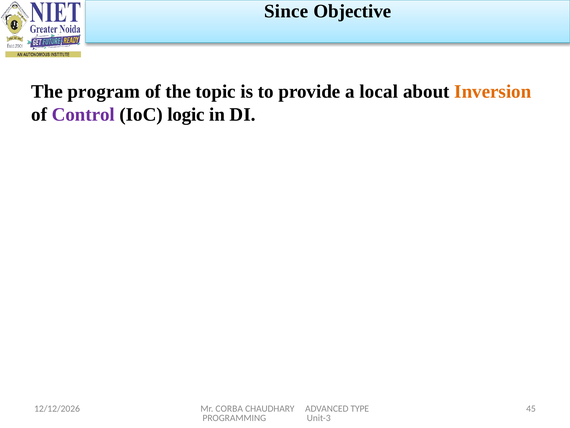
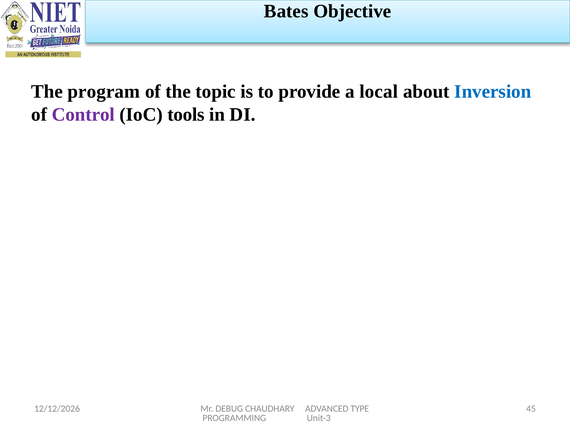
Since: Since -> Bates
Inversion colour: orange -> blue
logic: logic -> tools
CORBA: CORBA -> DEBUG
